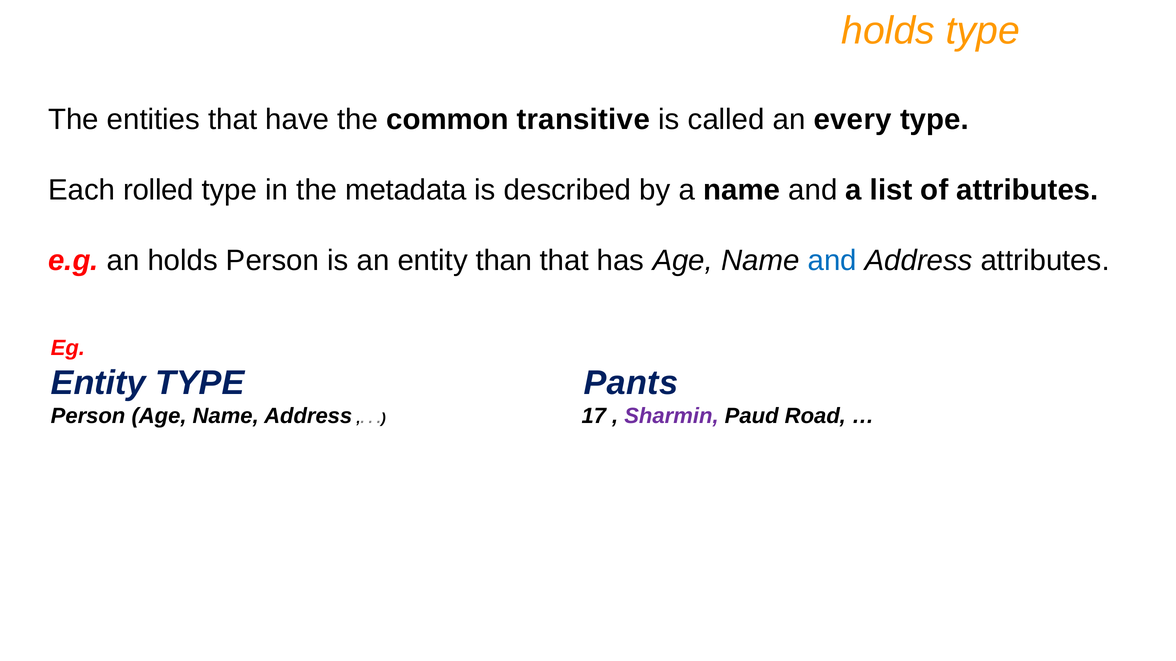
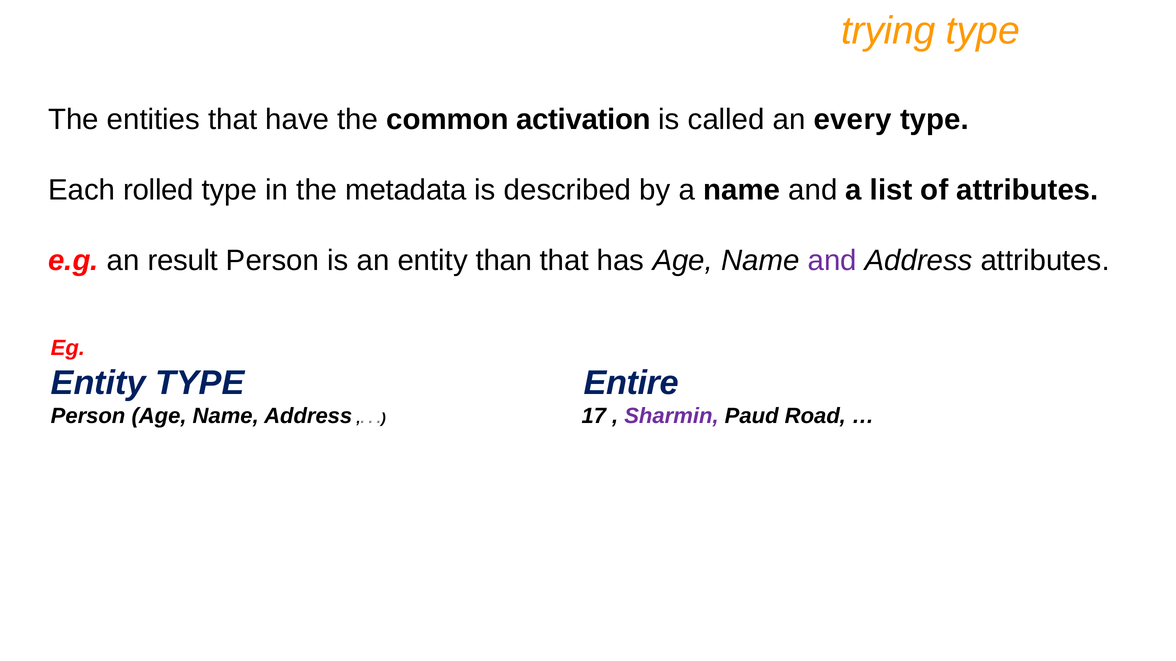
holds at (888, 31): holds -> trying
transitive: transitive -> activation
an holds: holds -> result
and at (832, 261) colour: blue -> purple
Pants: Pants -> Entire
